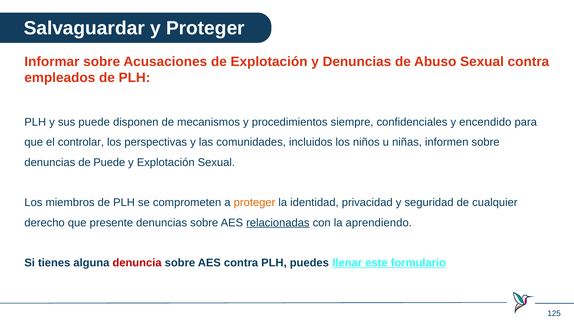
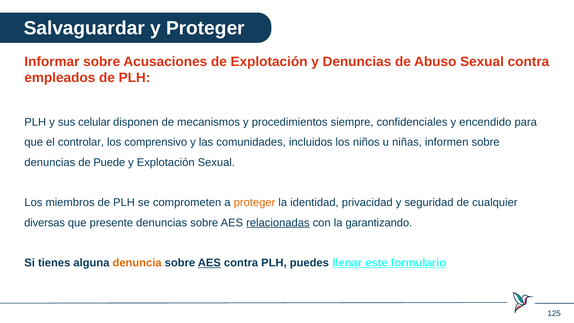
sus puede: puede -> celular
perspectivas: perspectivas -> comprensivo
derecho: derecho -> diversas
aprendiendo: aprendiendo -> garantizando
denuncia colour: red -> orange
AES at (209, 263) underline: none -> present
